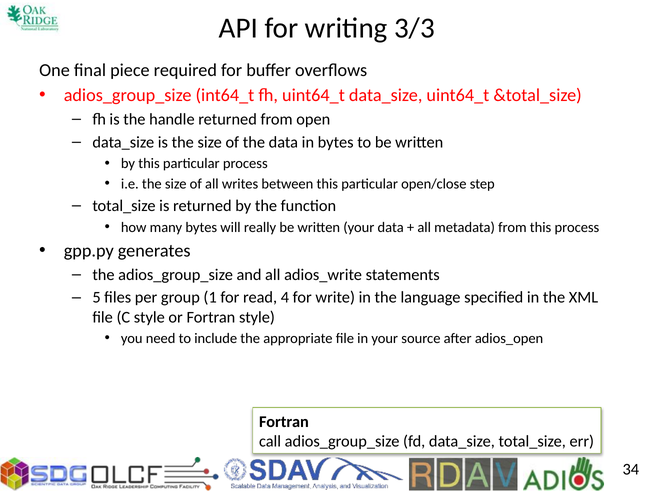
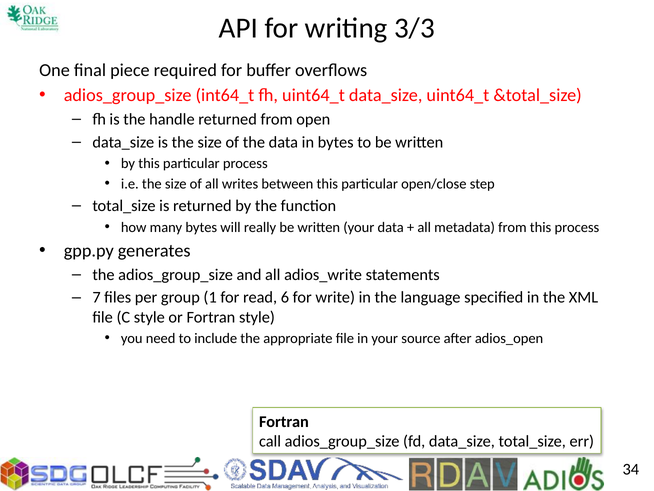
5: 5 -> 7
4: 4 -> 6
